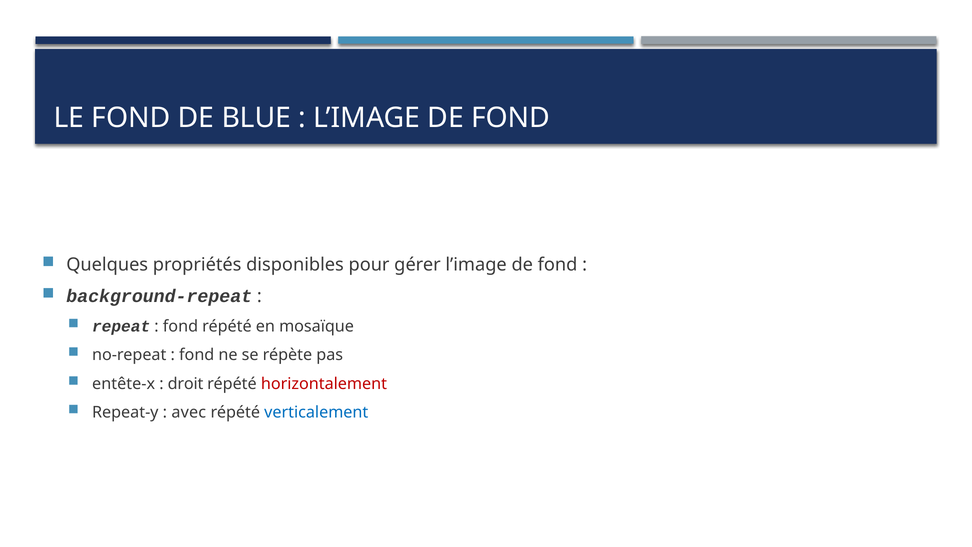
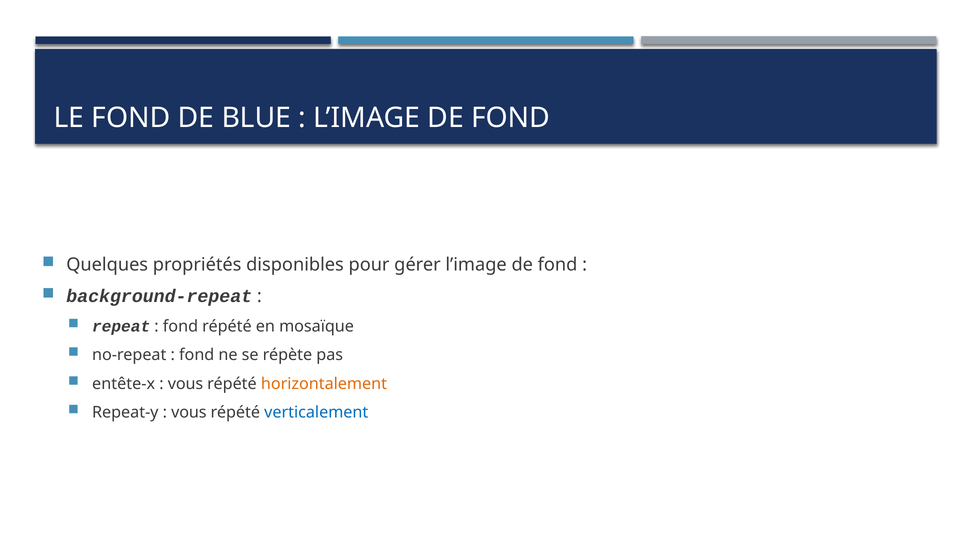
droit at (186, 384): droit -> vous
horizontalement colour: red -> orange
avec at (189, 412): avec -> vous
